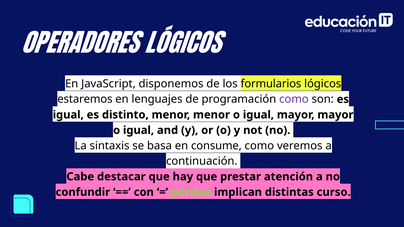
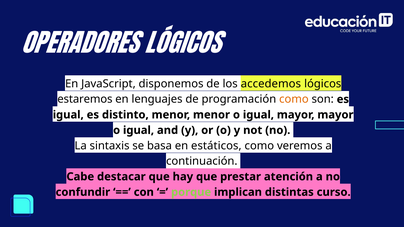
formularios: formularios -> accedemos
como at (294, 99) colour: purple -> orange
consume: consume -> estáticos
